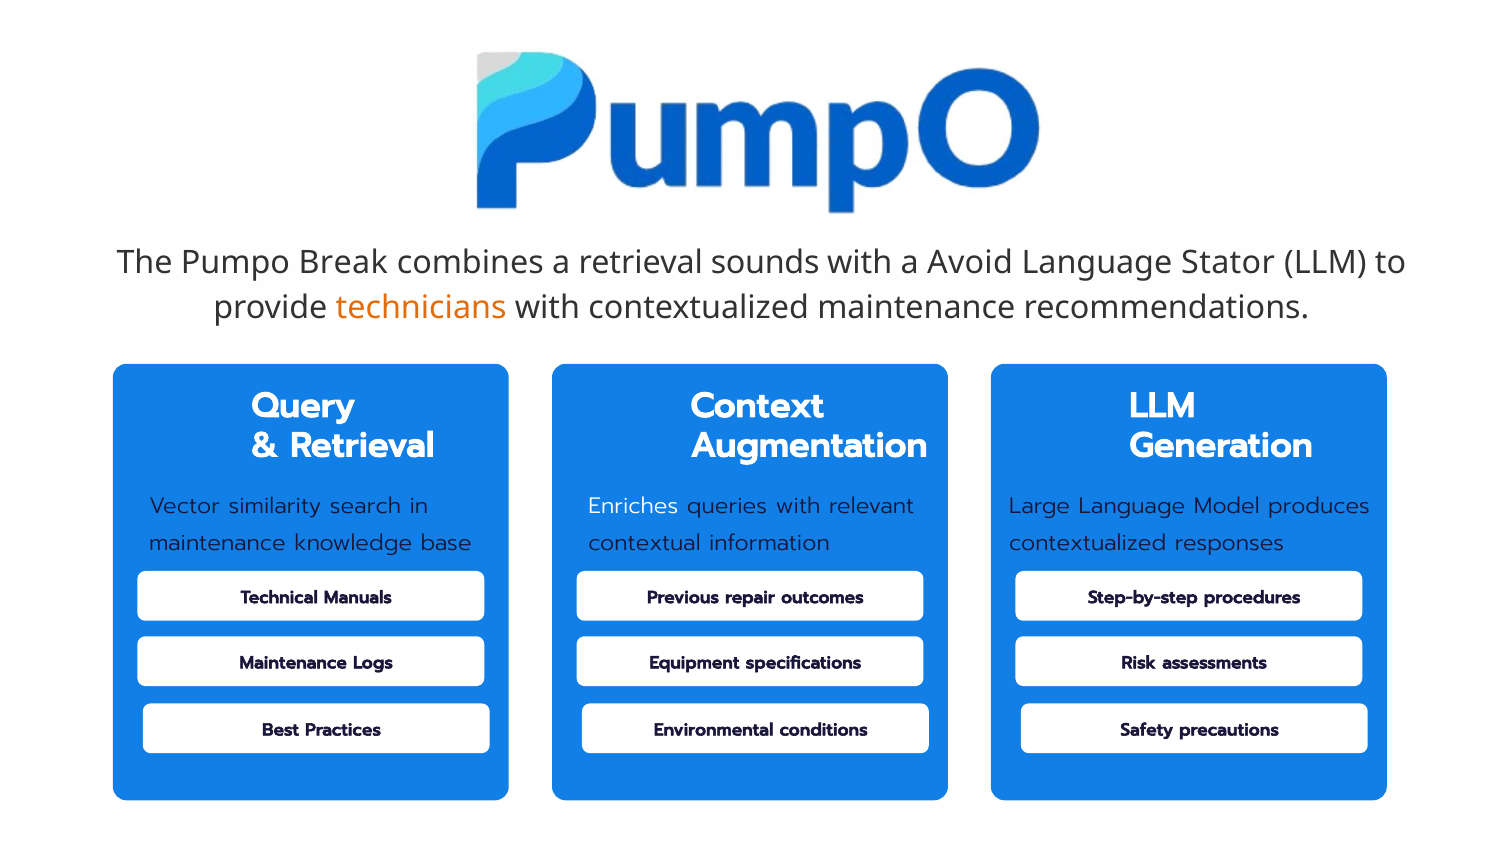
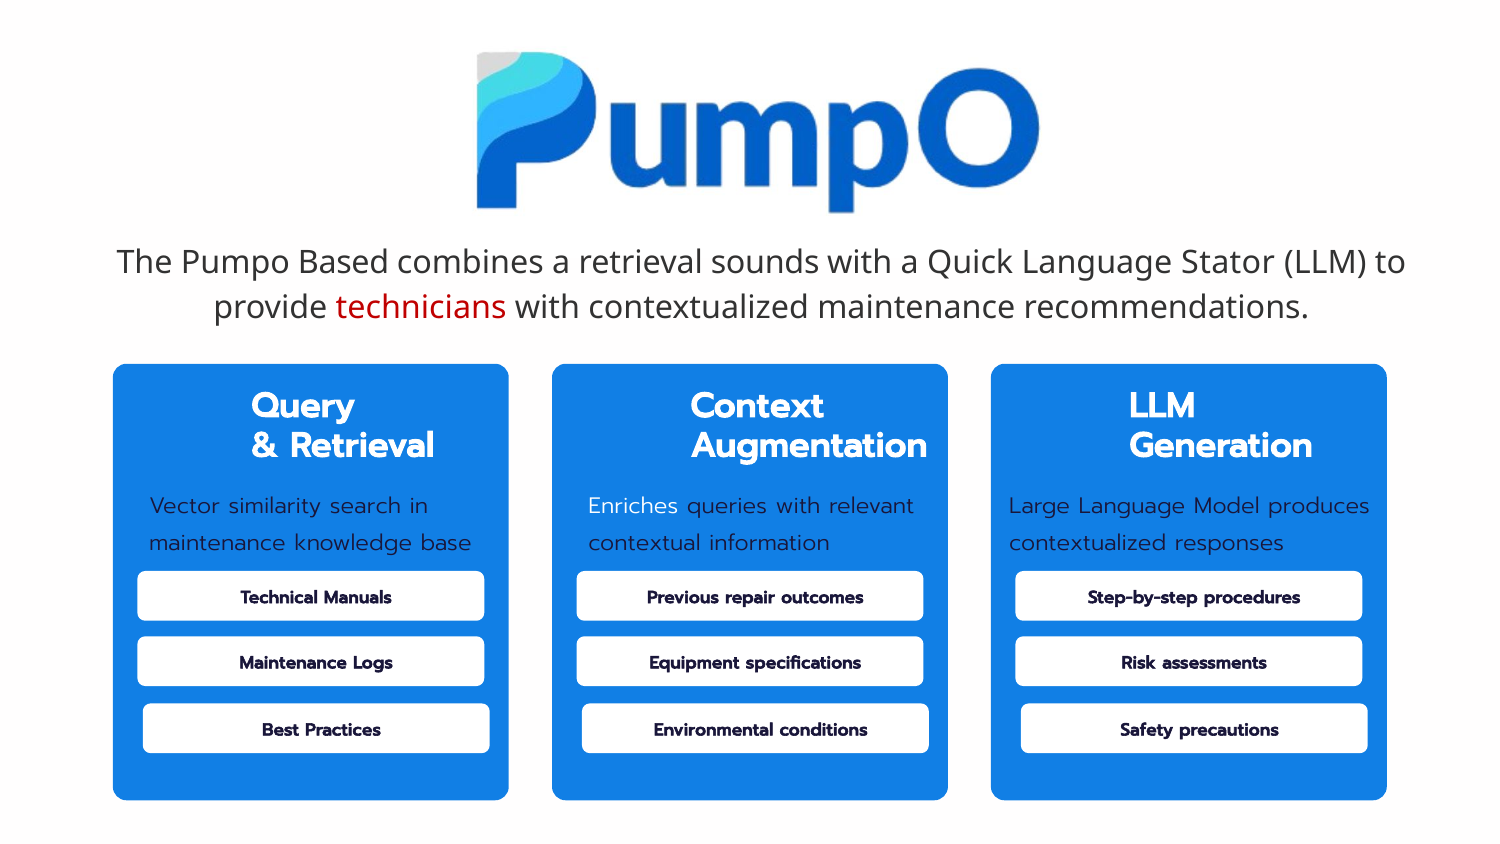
Break: Break -> Based
Avoid: Avoid -> Quick
technicians colour: orange -> red
